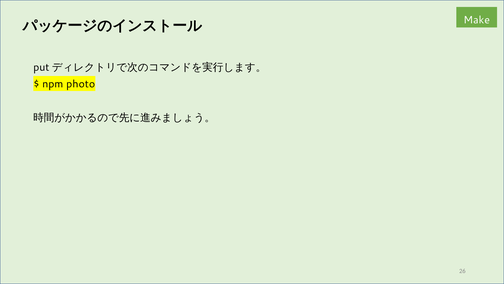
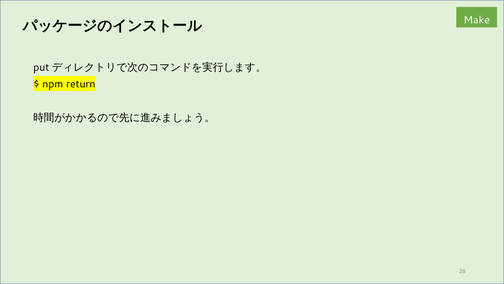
photo: photo -> return
